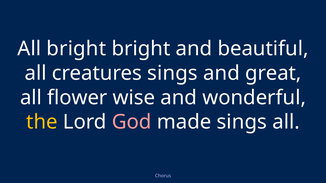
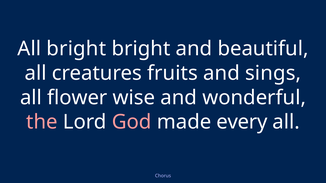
creatures sings: sings -> fruits
great: great -> sings
the colour: yellow -> pink
made sings: sings -> every
